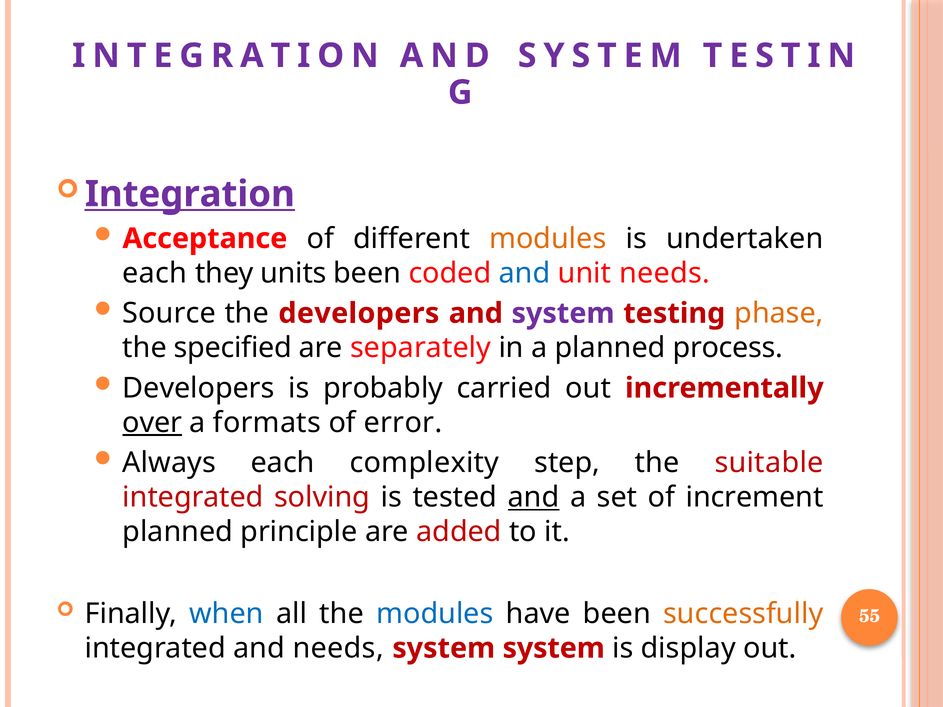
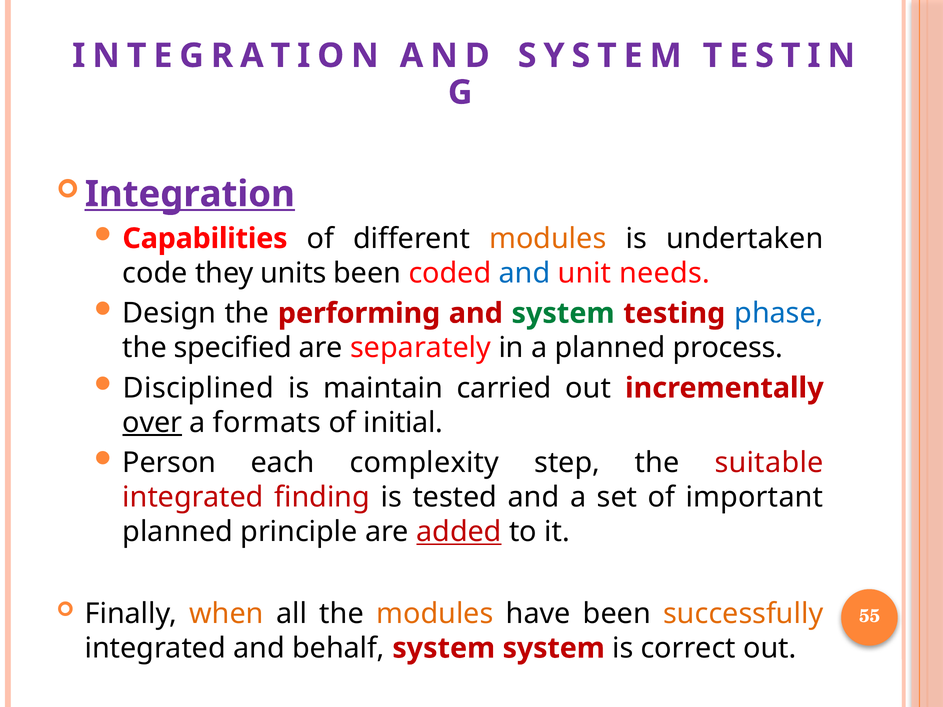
Acceptance: Acceptance -> Capabilities
each at (155, 273): each -> code
Source: Source -> Design
the developers: developers -> performing
system at (563, 313) colour: purple -> green
phase colour: orange -> blue
Developers at (199, 388): Developers -> Disciplined
probably: probably -> maintain
error: error -> initial
Always: Always -> Person
solving: solving -> finding
and at (534, 498) underline: present -> none
increment: increment -> important
added underline: none -> present
when colour: blue -> orange
modules at (435, 614) colour: blue -> orange
and needs: needs -> behalf
display: display -> correct
